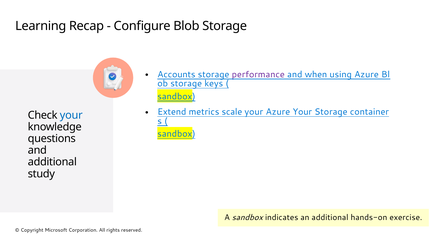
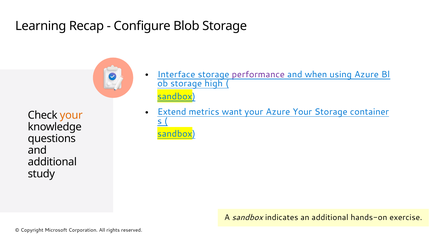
Accounts: Accounts -> Interface
keys: keys -> high
scale: scale -> want
your at (71, 115) colour: blue -> orange
